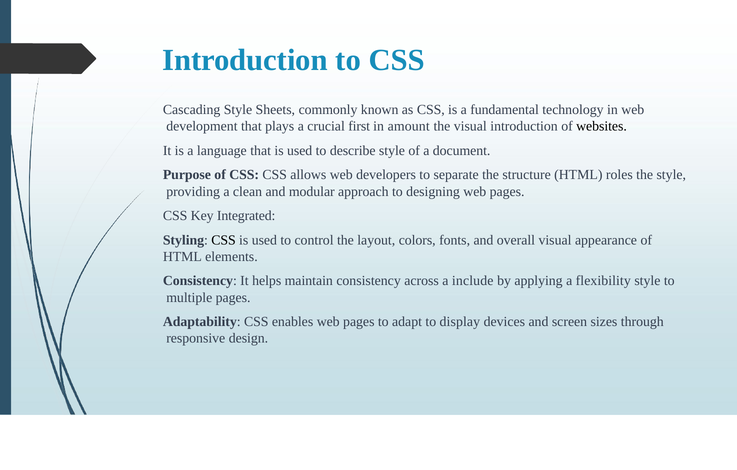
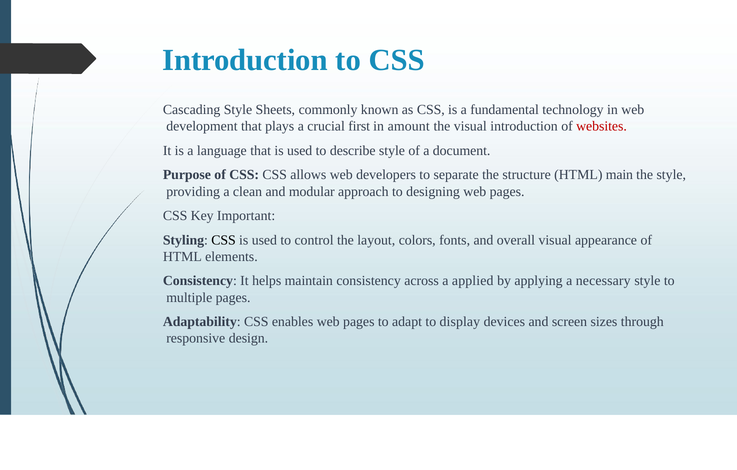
websites colour: black -> red
roles: roles -> main
Integrated: Integrated -> Important
include: include -> applied
flexibility: flexibility -> necessary
